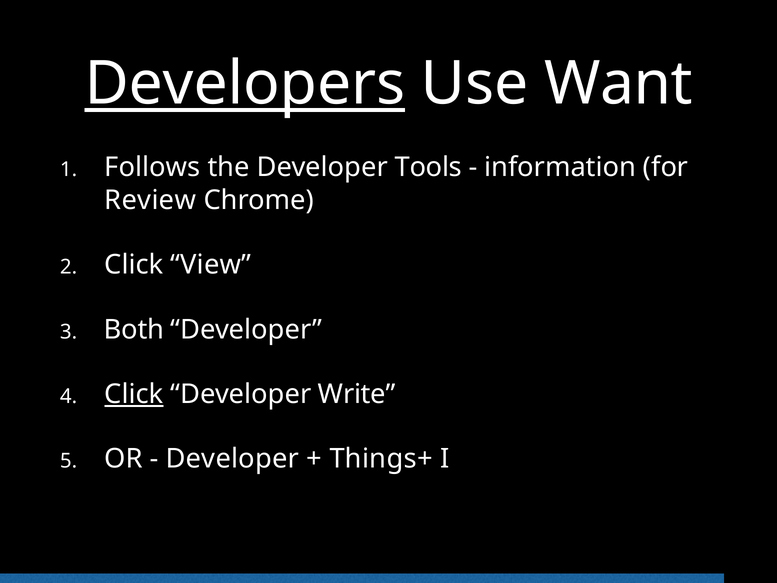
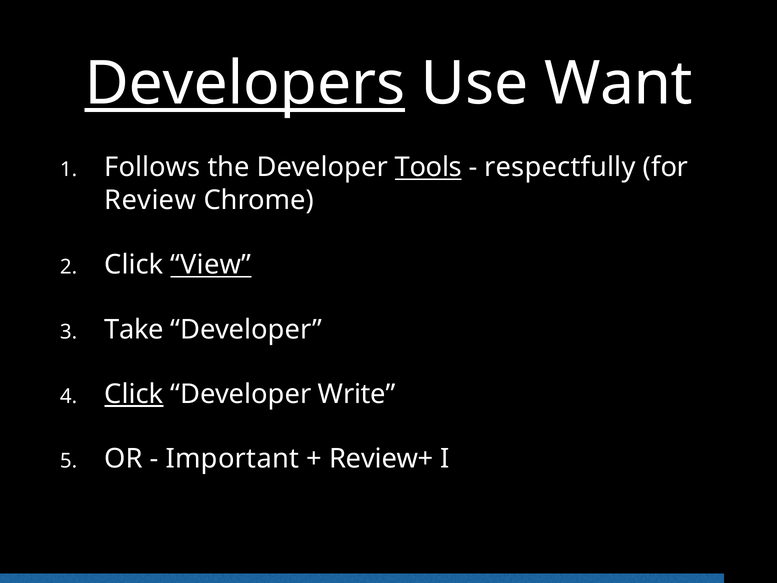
Tools underline: none -> present
information: information -> respectfully
View underline: none -> present
Both: Both -> Take
Developer at (232, 459): Developer -> Important
Things+: Things+ -> Review+
